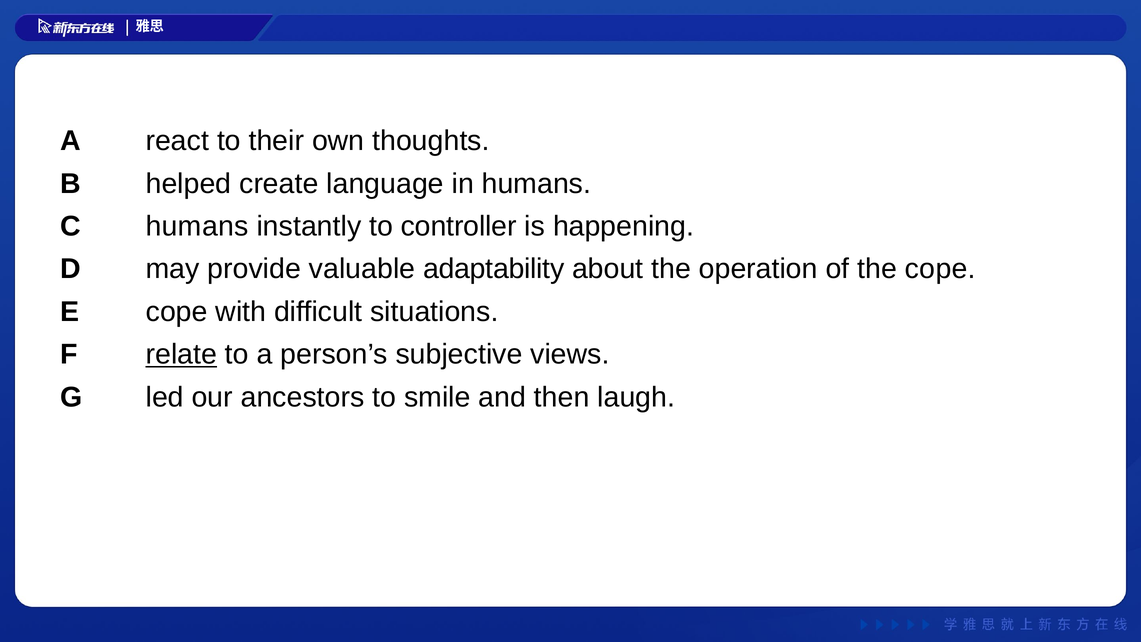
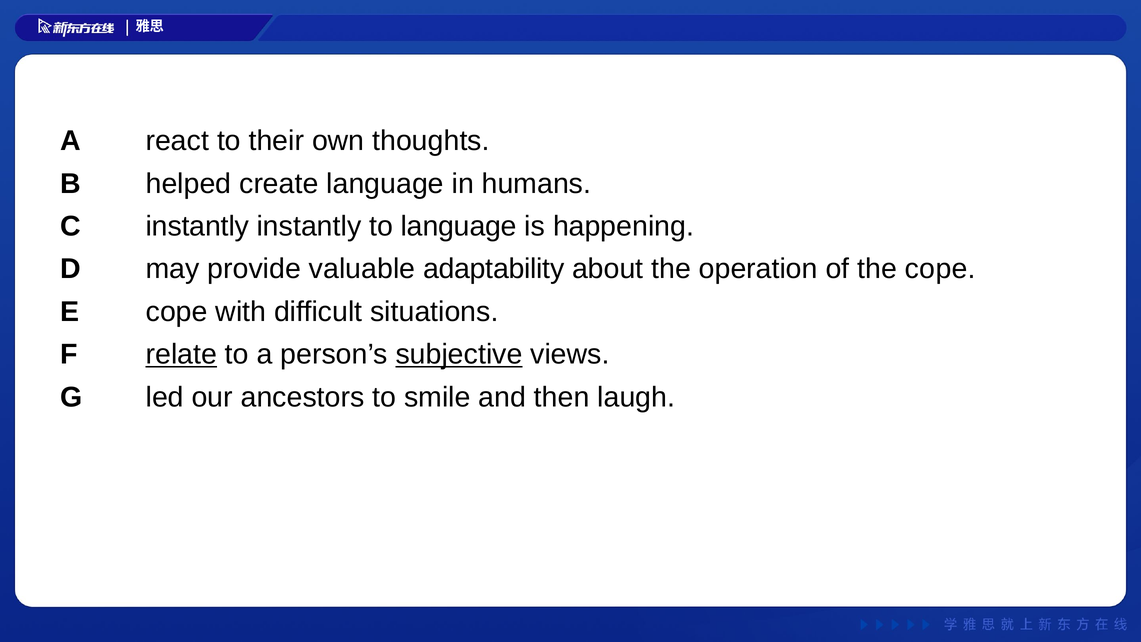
C humans: humans -> instantly
to controller: controller -> language
subjective underline: none -> present
